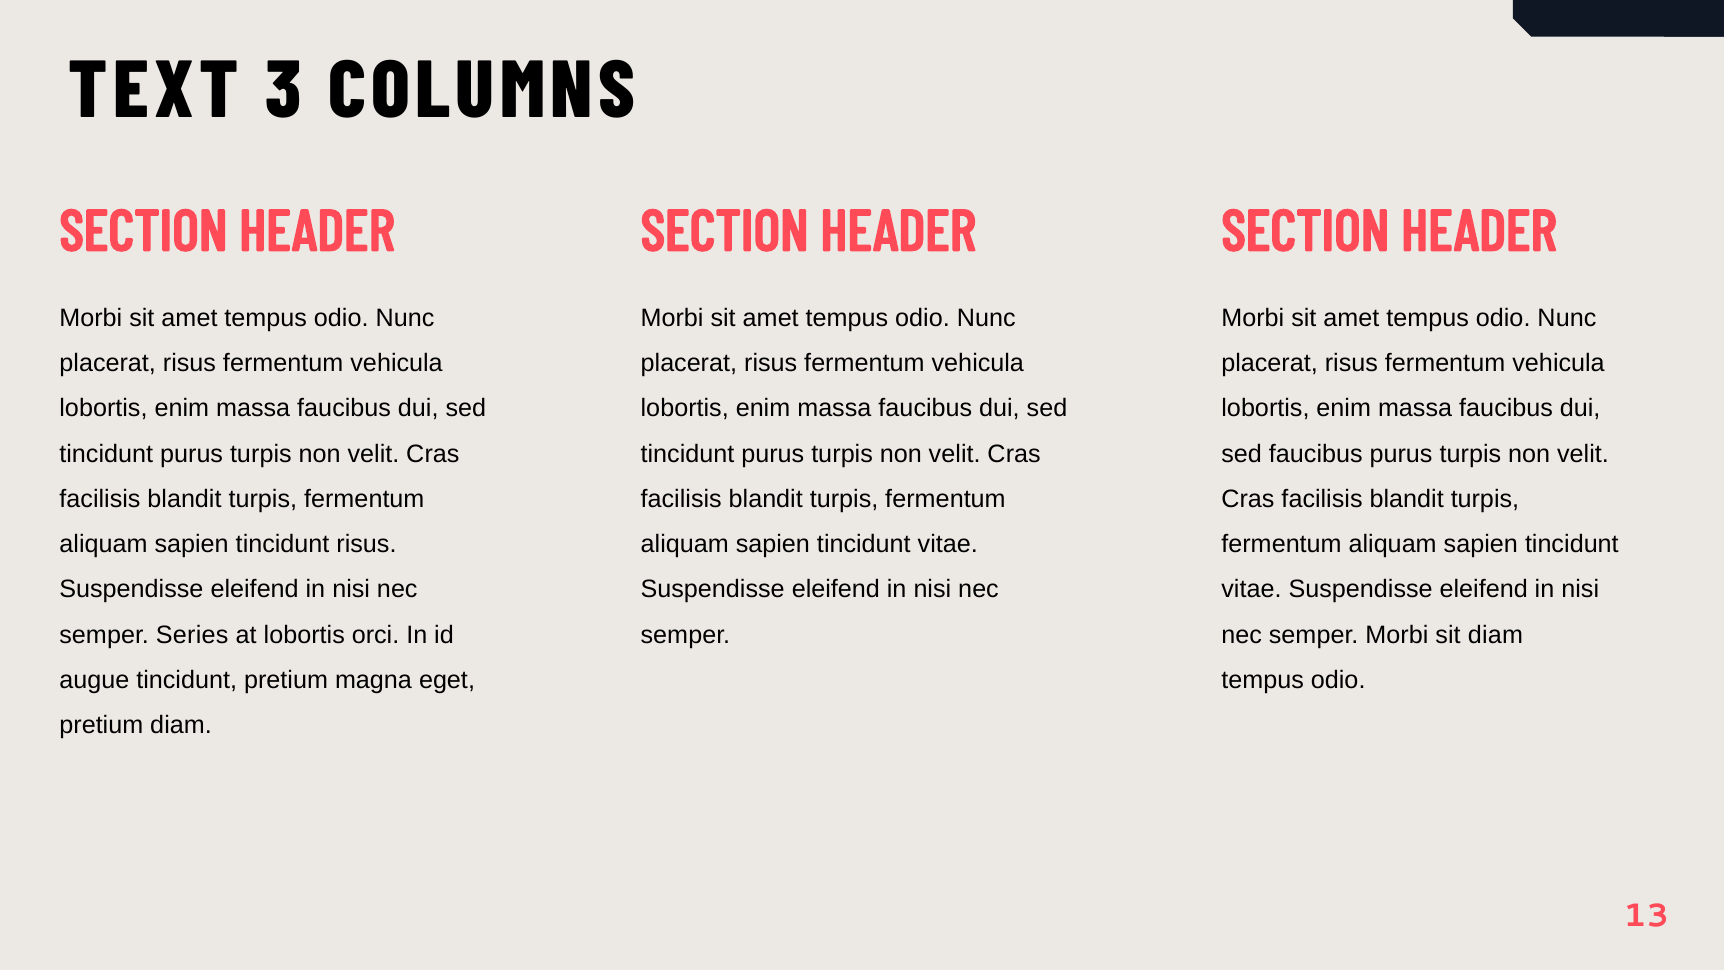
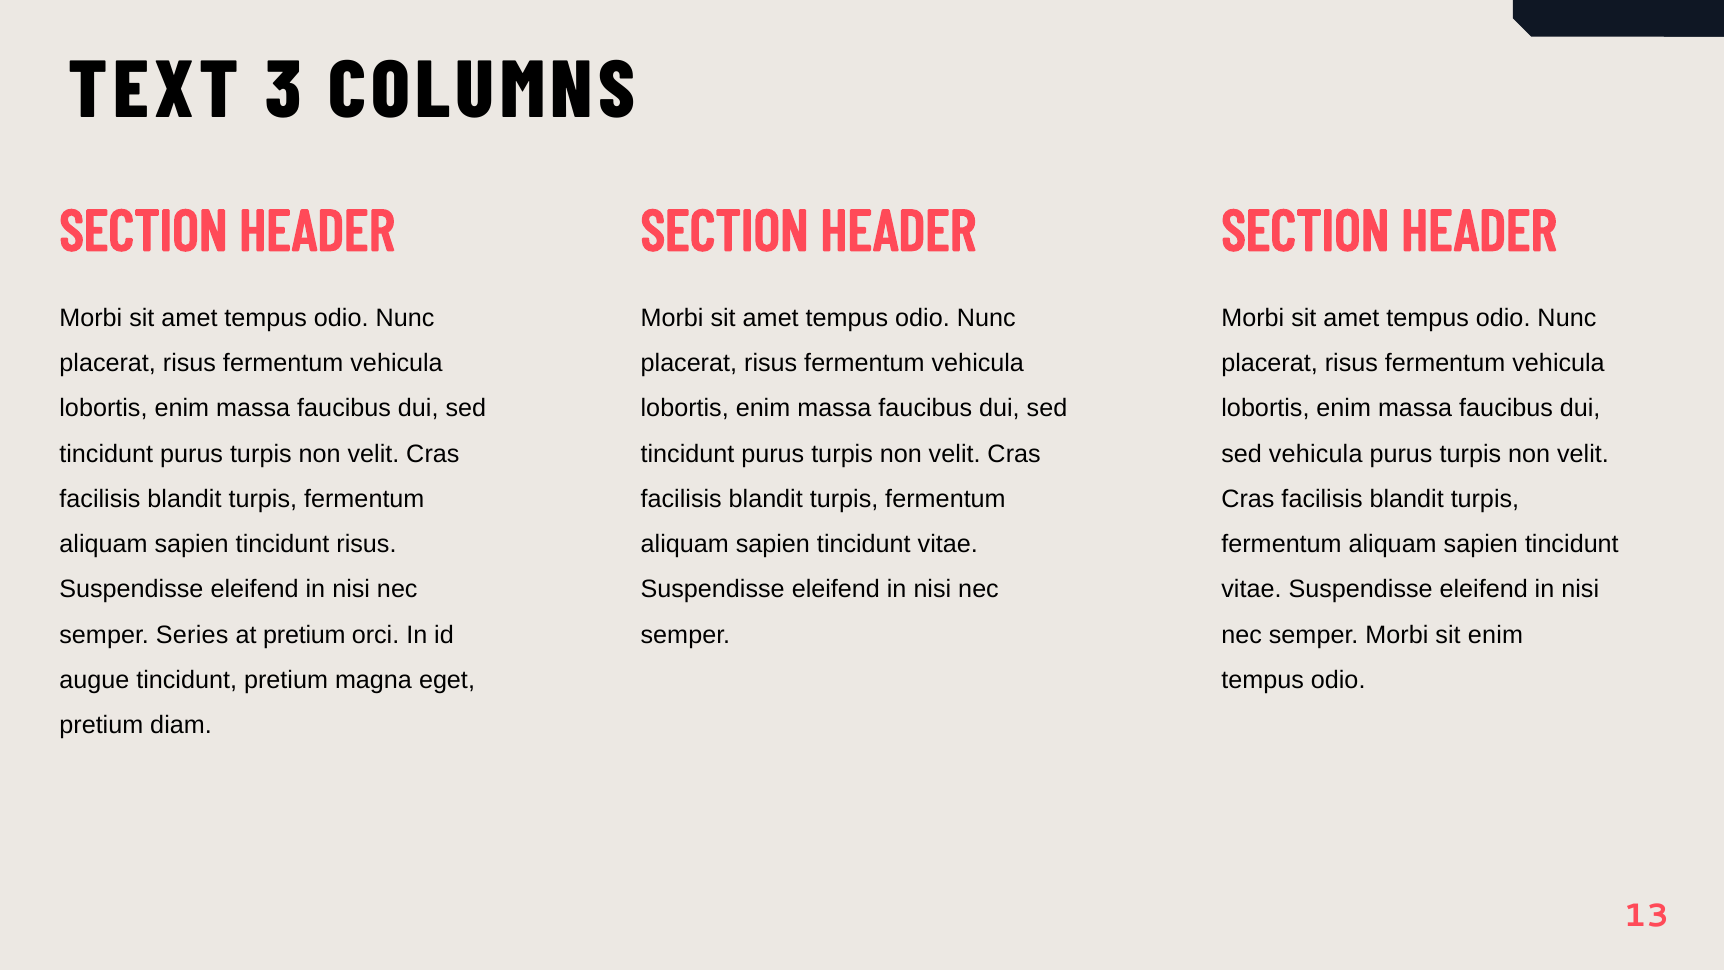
sed faucibus: faucibus -> vehicula
at lobortis: lobortis -> pretium
sit diam: diam -> enim
